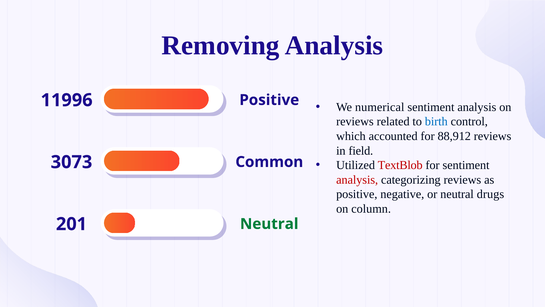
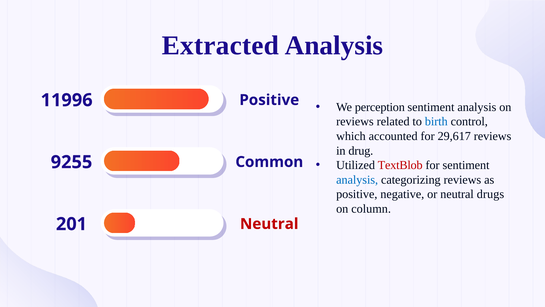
Removing: Removing -> Extracted
numerical: numerical -> perception
88,912: 88,912 -> 29,617
field: field -> drug
3073: 3073 -> 9255
analysis at (357, 180) colour: red -> blue
Neutral at (269, 224) colour: green -> red
